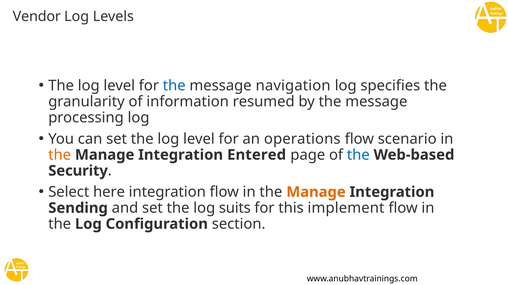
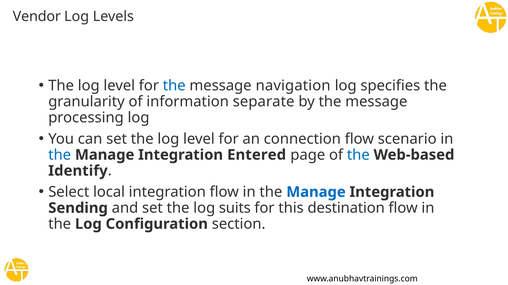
resumed: resumed -> separate
operations: operations -> connection
the at (60, 155) colour: orange -> blue
Security: Security -> Identify
here: here -> local
Manage at (316, 193) colour: orange -> blue
implement: implement -> destination
